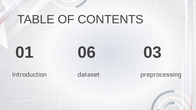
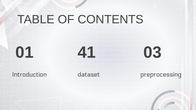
06: 06 -> 41
